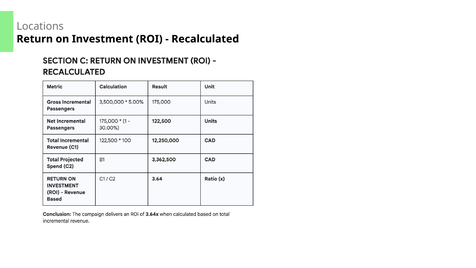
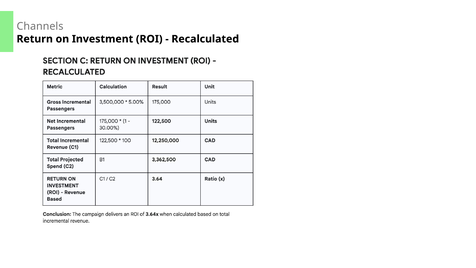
Locations: Locations -> Channels
